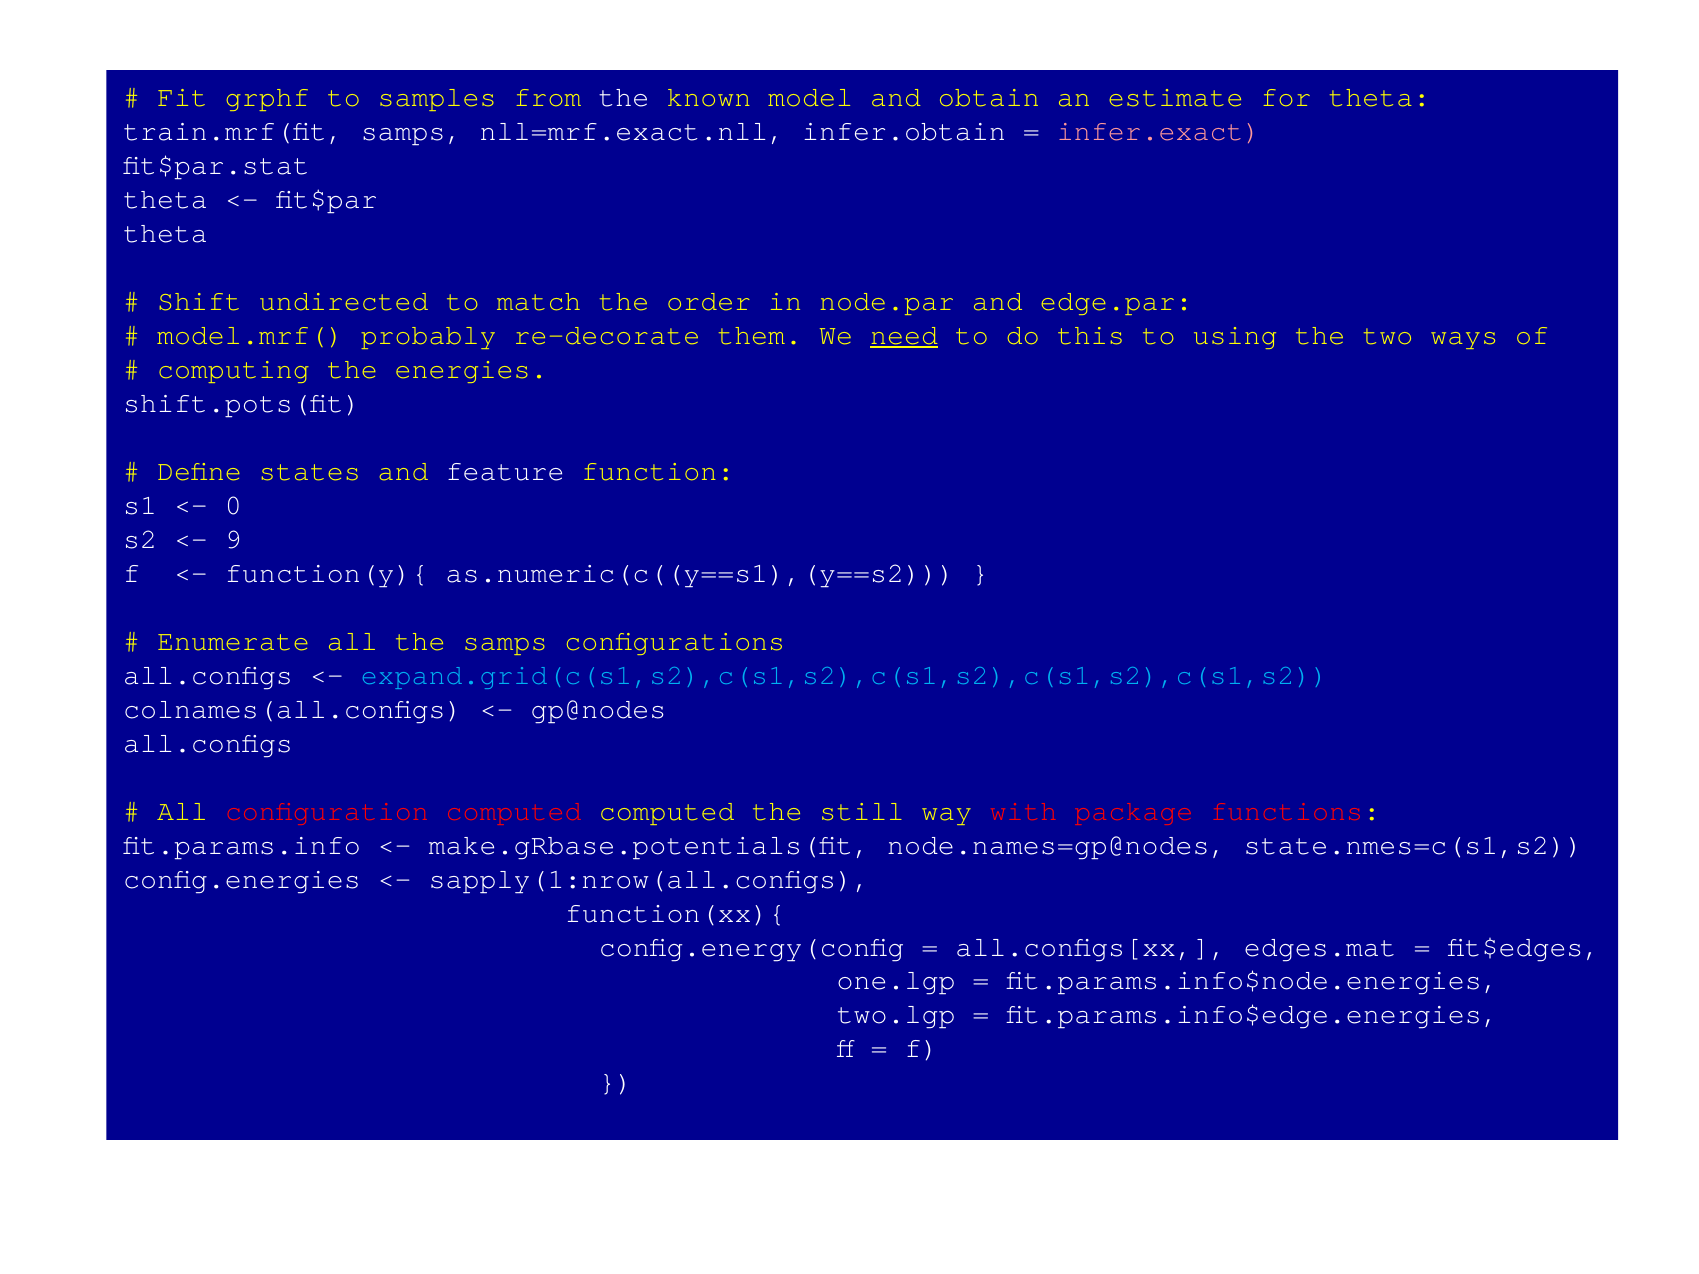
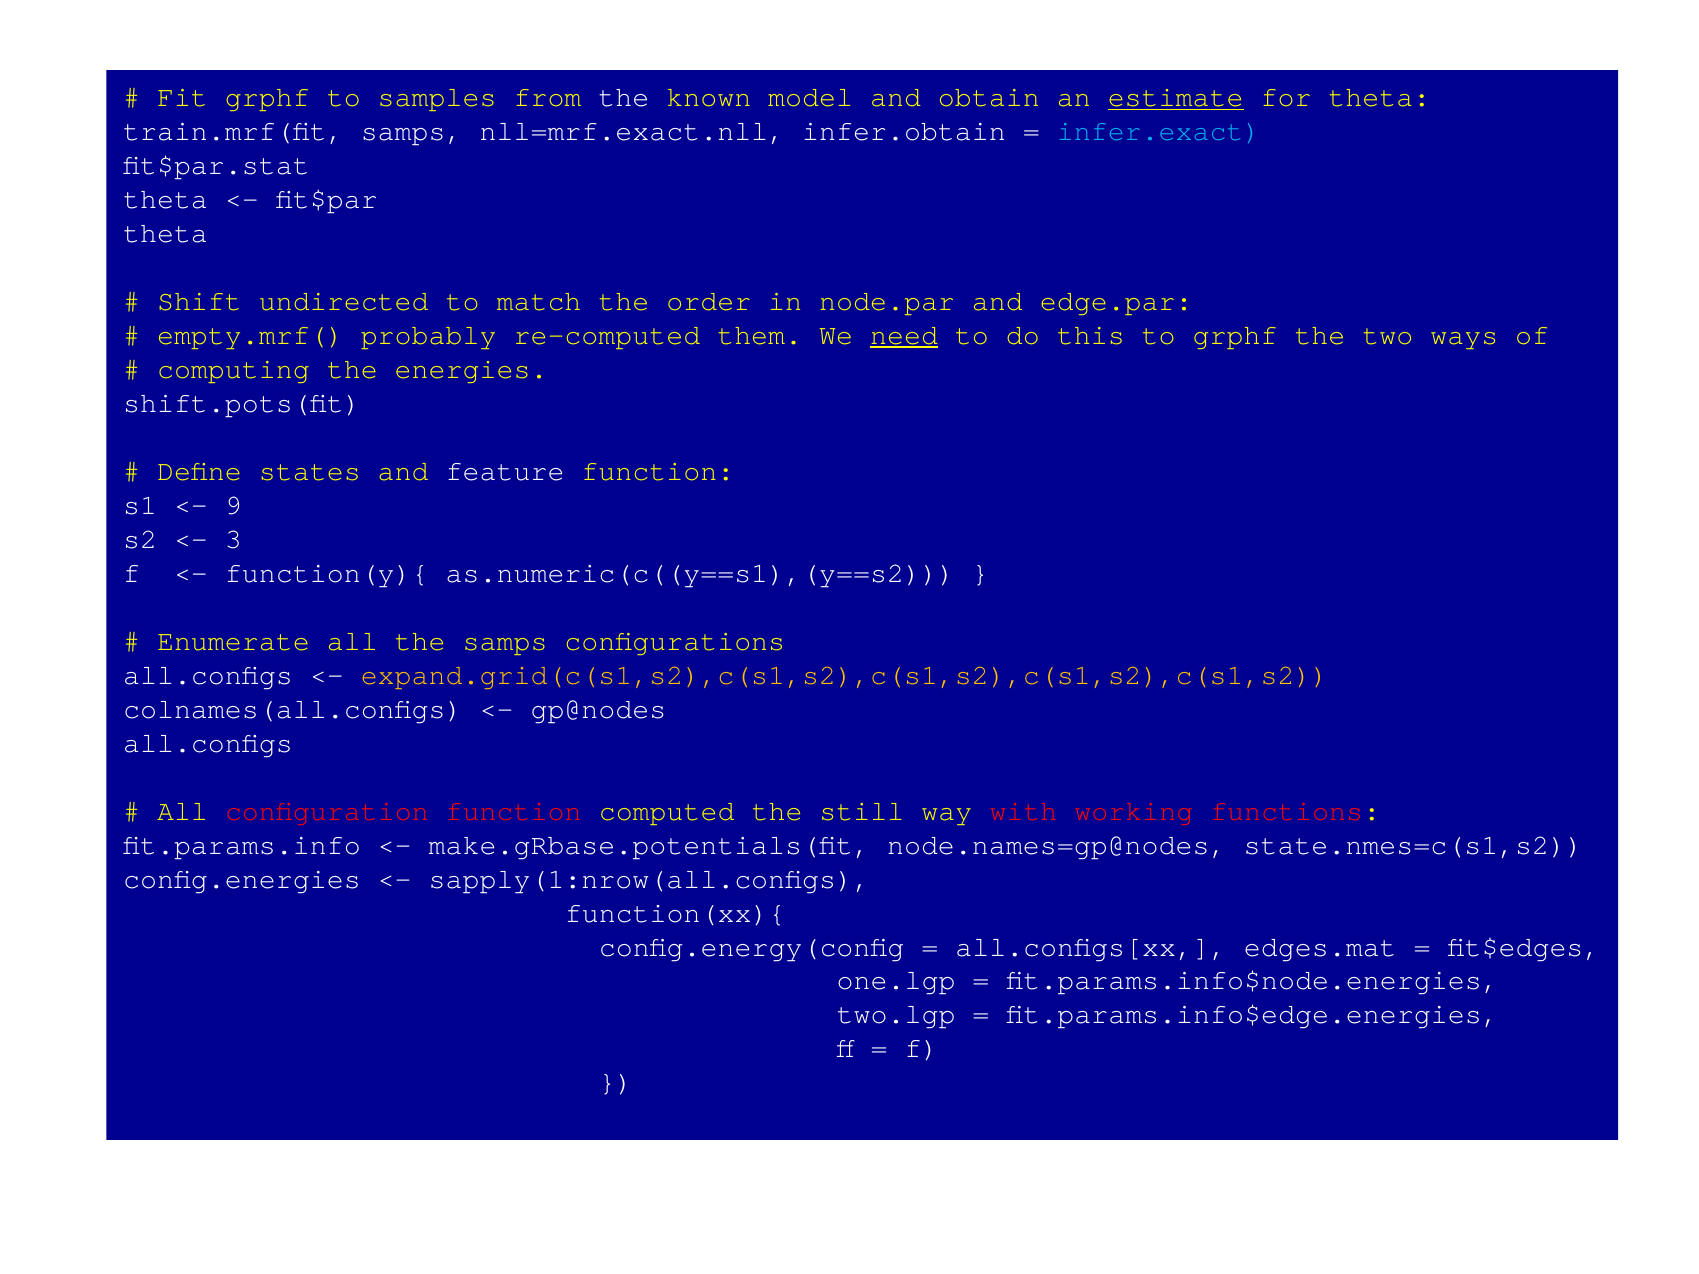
estimate underline: none -> present
infer.exact colour: pink -> light blue
model.mrf(: model.mrf( -> empty.mrf(
re-decorate: re-decorate -> re-computed
to using: using -> grphf
0: 0 -> 9
9: 9 -> 3
expand.grid(c(s1,s2),c(s1,s2),c(s1,s2),c(s1,s2),c(s1,s2 colour: light blue -> yellow
configuration computed: computed -> function
package: package -> working
